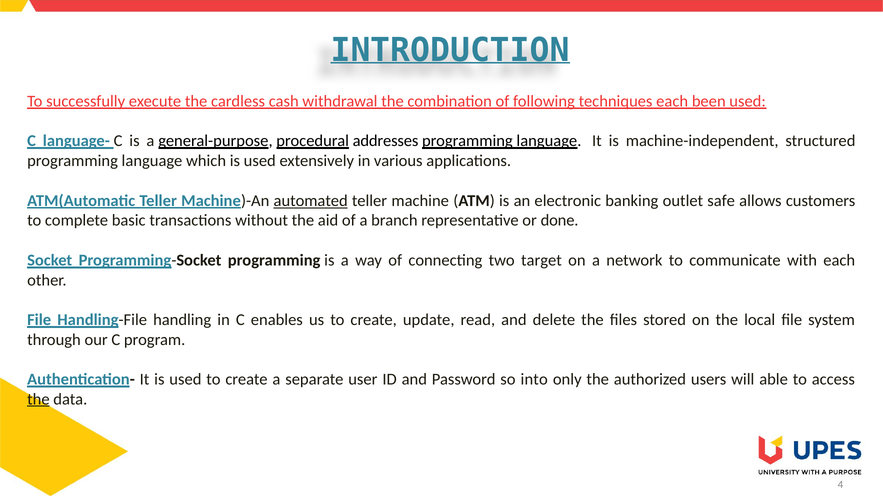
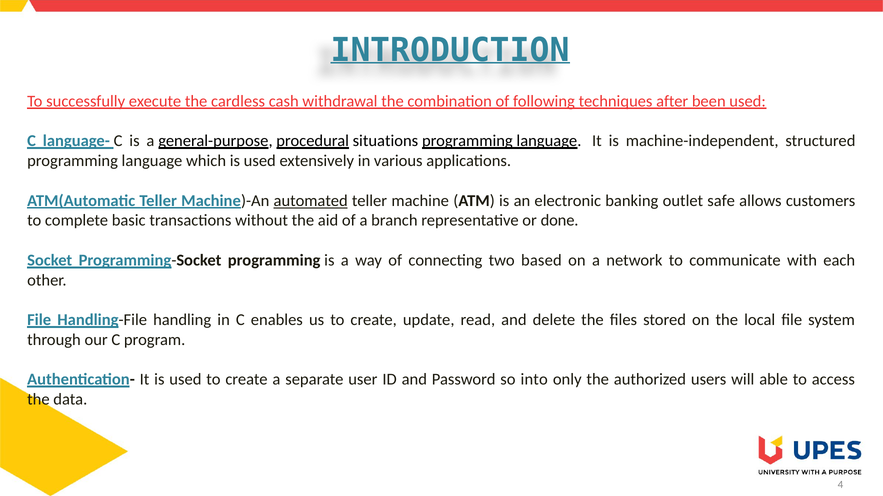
techniques each: each -> after
addresses: addresses -> situations
target: target -> based
the at (38, 400) underline: present -> none
